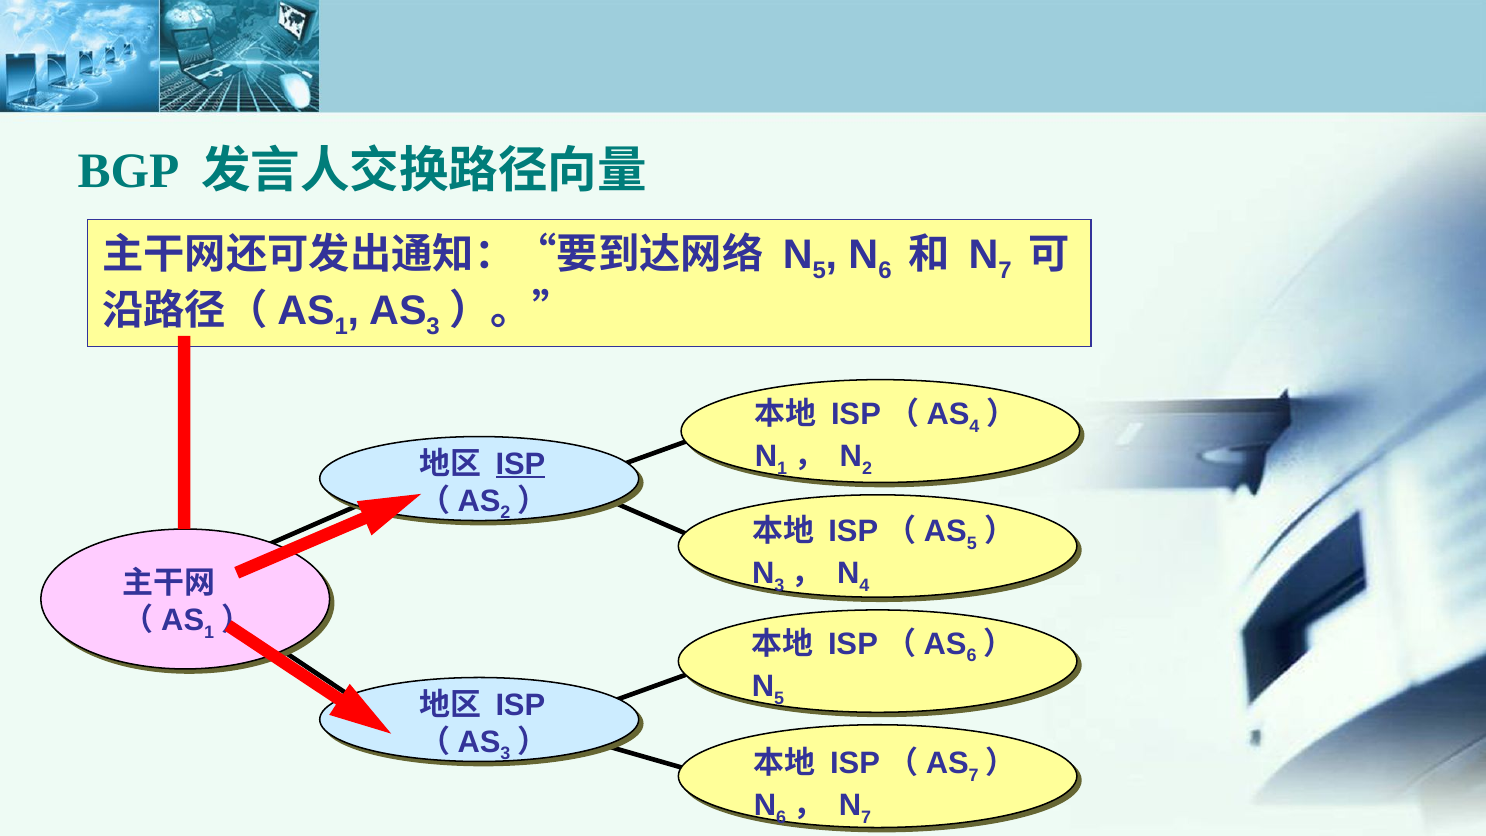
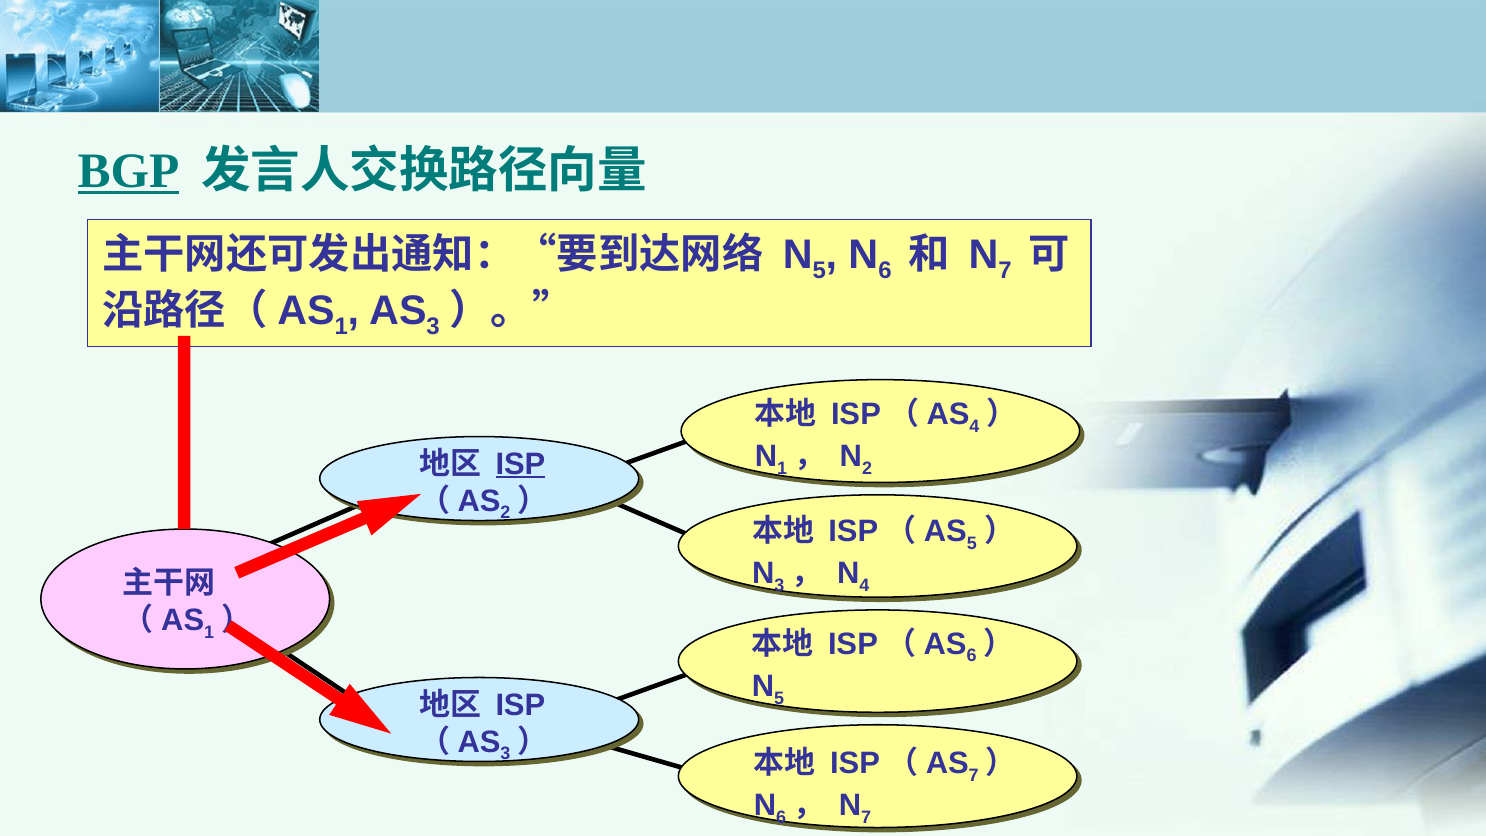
BGP underline: none -> present
